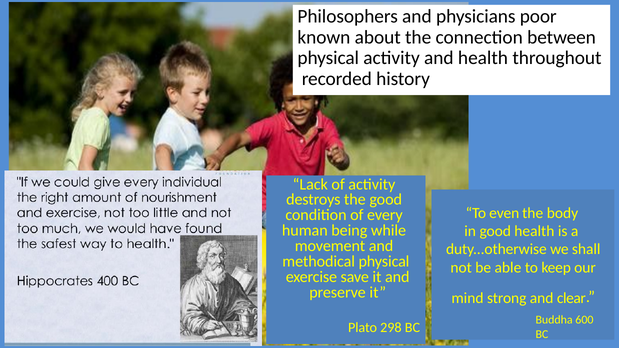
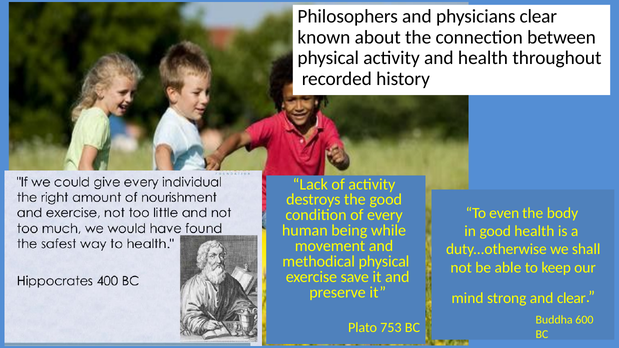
physicians poor: poor -> clear
298: 298 -> 753
